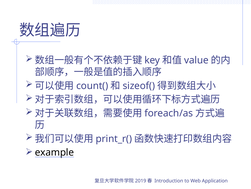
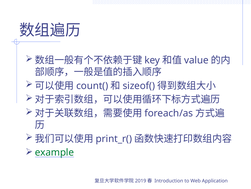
example colour: black -> green
